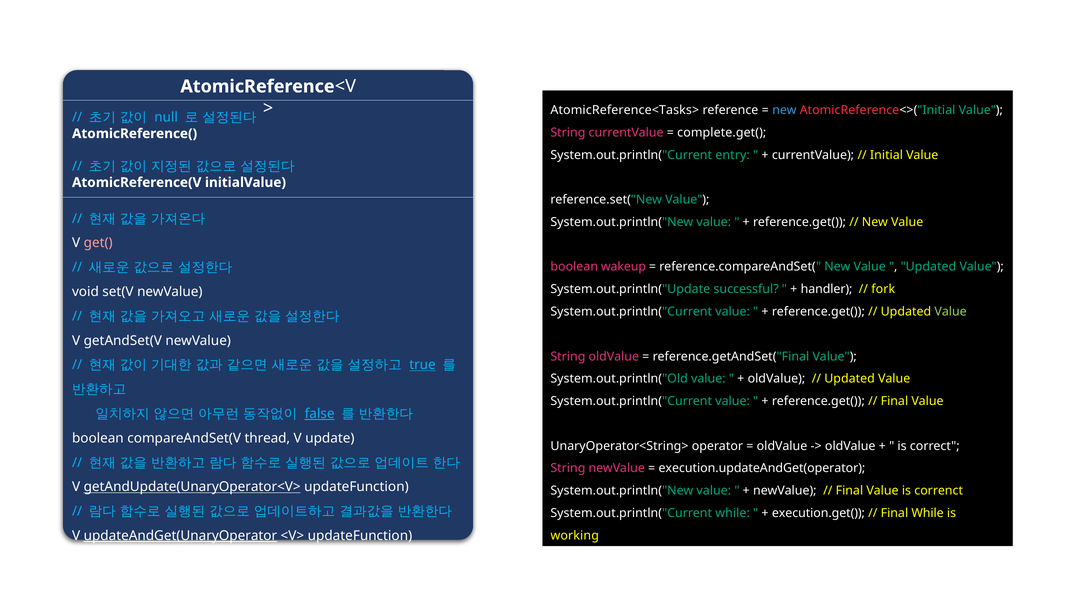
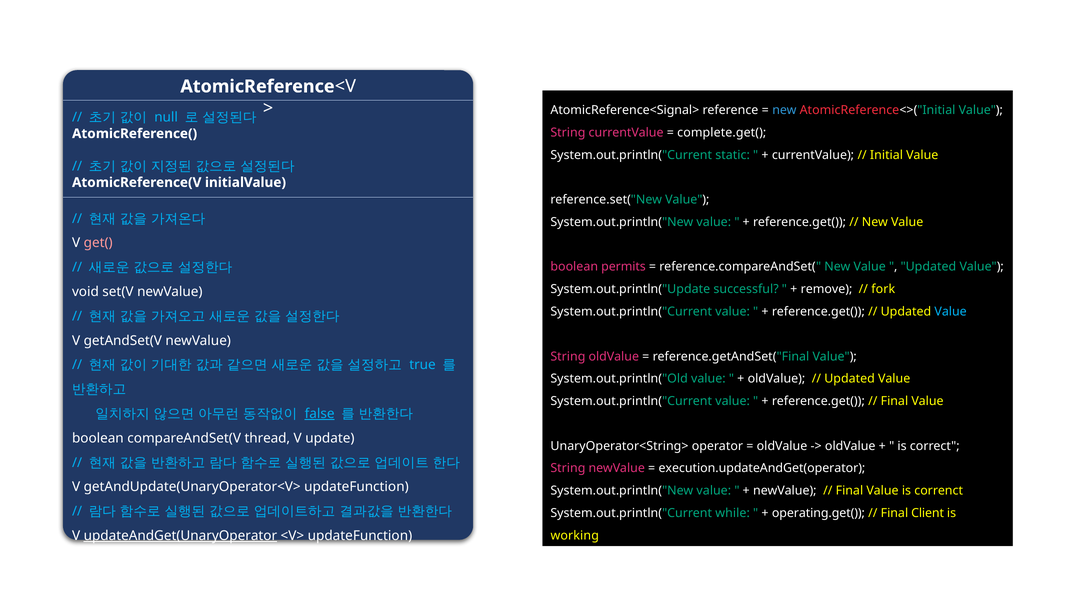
AtomicReference<Tasks>: AtomicReference<Tasks> -> AtomicReference<Signal>
entry: entry -> static
wakeup: wakeup -> permits
handler: handler -> remove
Value at (951, 312) colour: light green -> light blue
true underline: present -> none
getAndUpdate(UnaryOperator<V> underline: present -> none
execution.get(: execution.get( -> operating.get(
Final While: While -> Client
